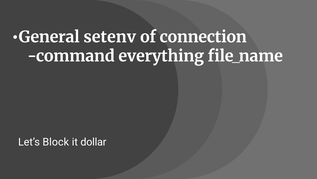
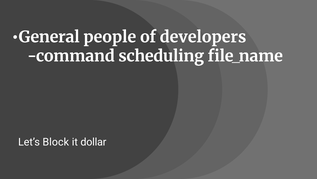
setenv: setenv -> people
connection: connection -> developers
everything: everything -> scheduling
